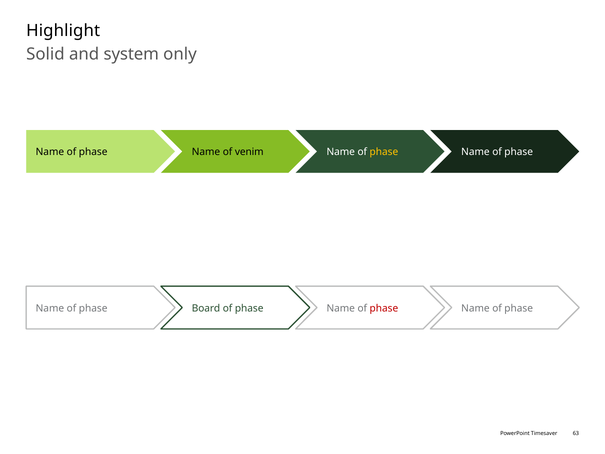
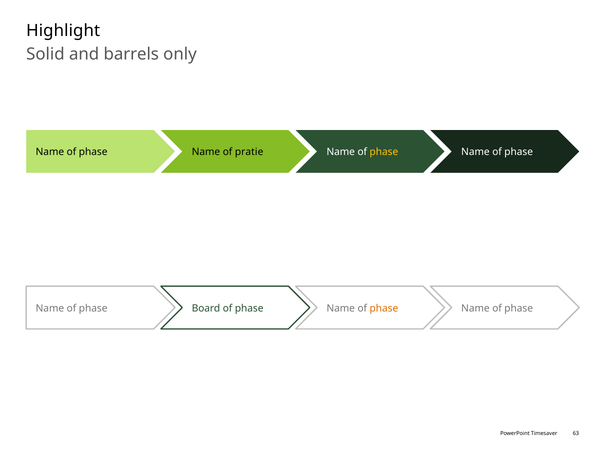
system: system -> barrels
venim: venim -> pratie
phase at (384, 308) colour: red -> orange
